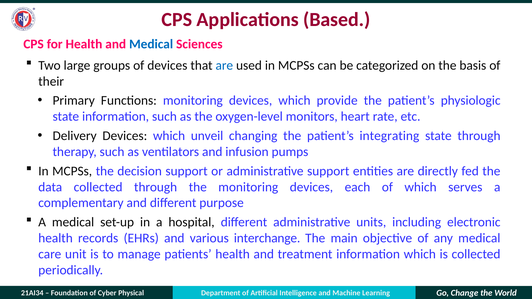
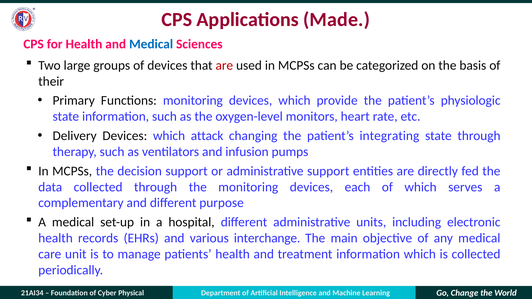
Based: Based -> Made
are at (224, 65) colour: blue -> red
unveil: unveil -> attack
